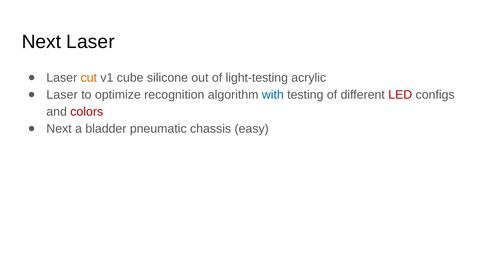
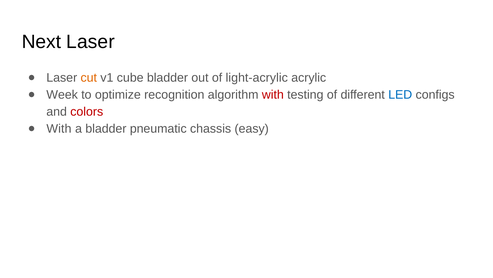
cube silicone: silicone -> bladder
light-testing: light-testing -> light-acrylic
Laser at (62, 95): Laser -> Week
with at (273, 95) colour: blue -> red
LED colour: red -> blue
Next at (59, 129): Next -> With
